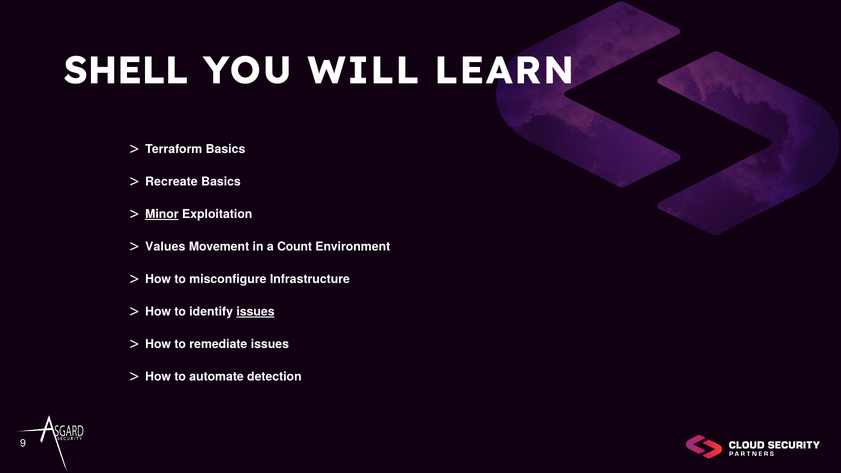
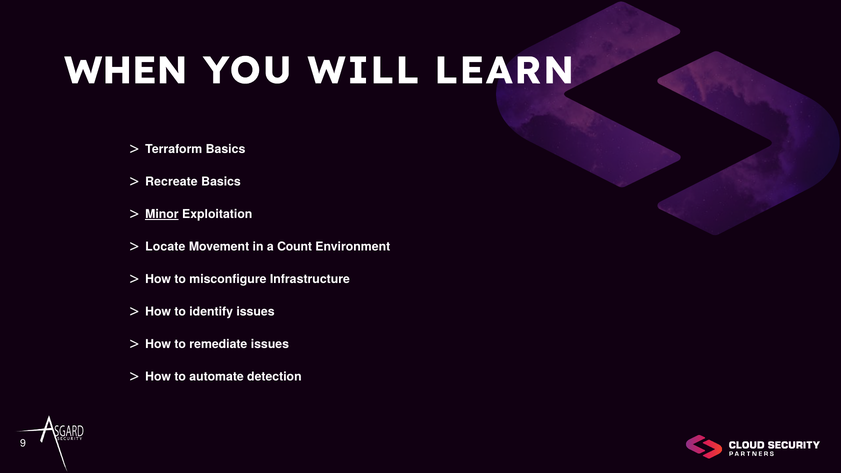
SHELL: SHELL -> WHEN
Values: Values -> Locate
issues at (255, 312) underline: present -> none
